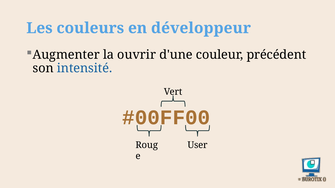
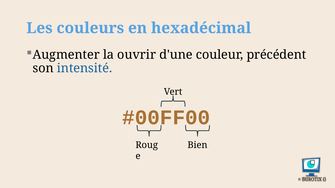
développeur: développeur -> hexadécimal
User: User -> Bien
